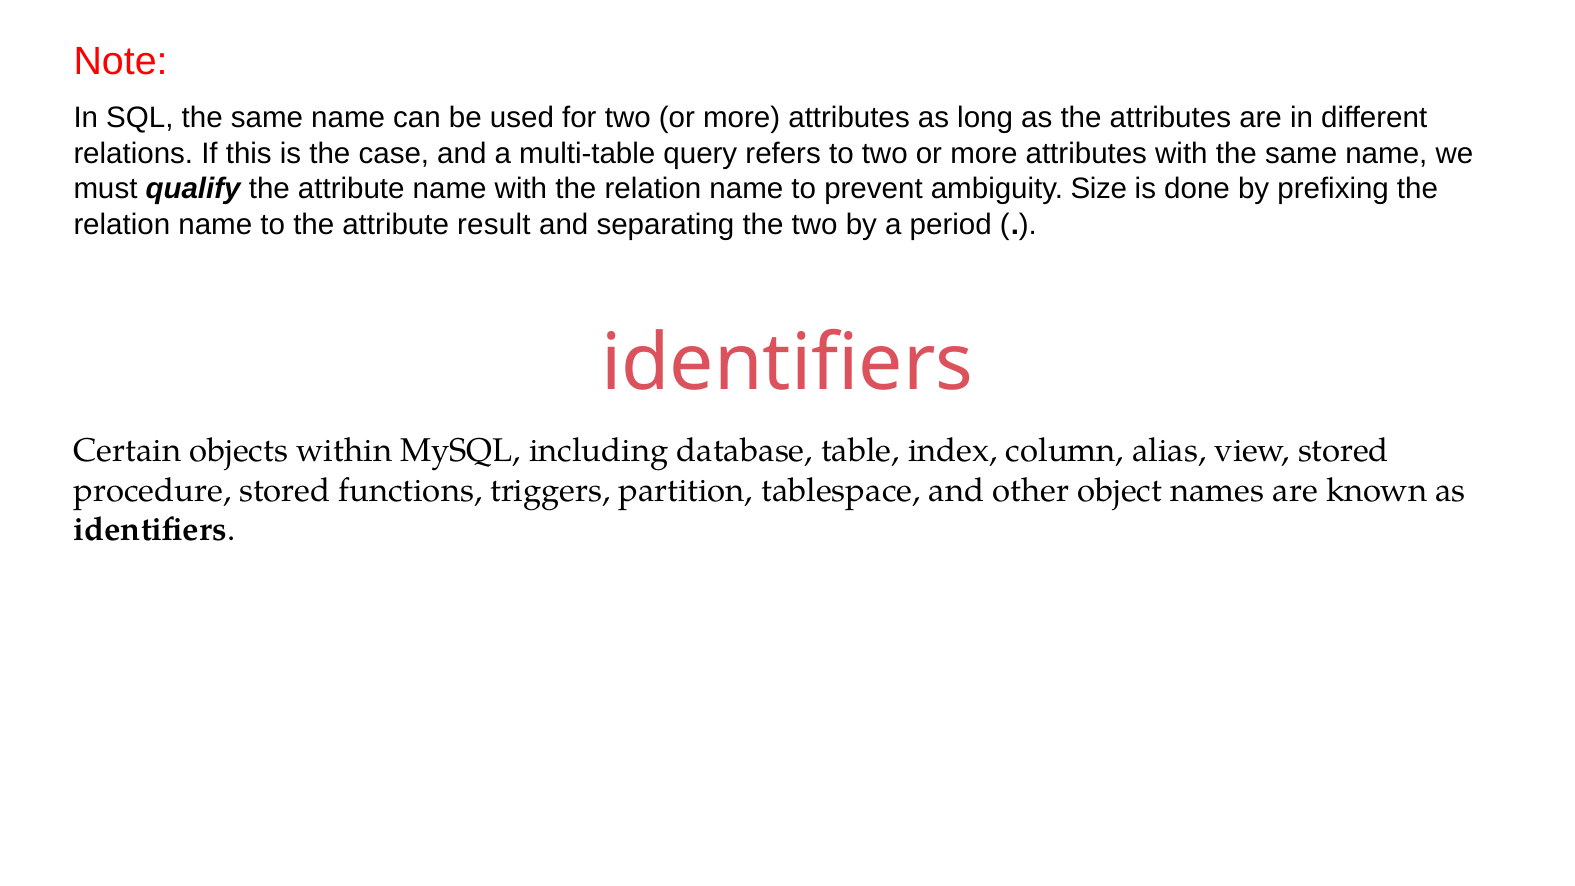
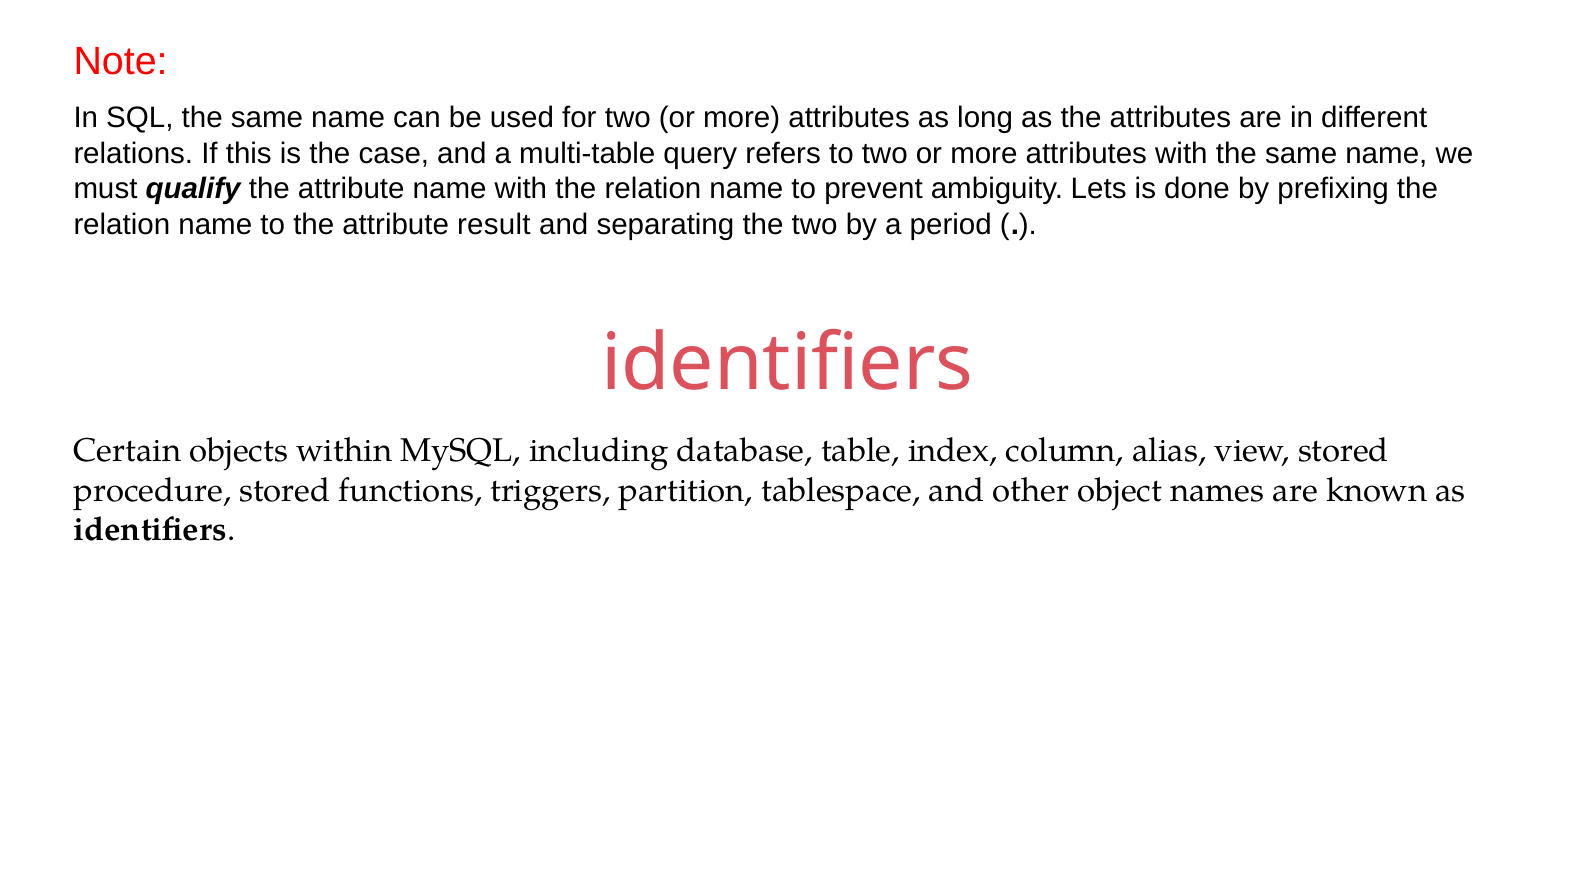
Size: Size -> Lets
